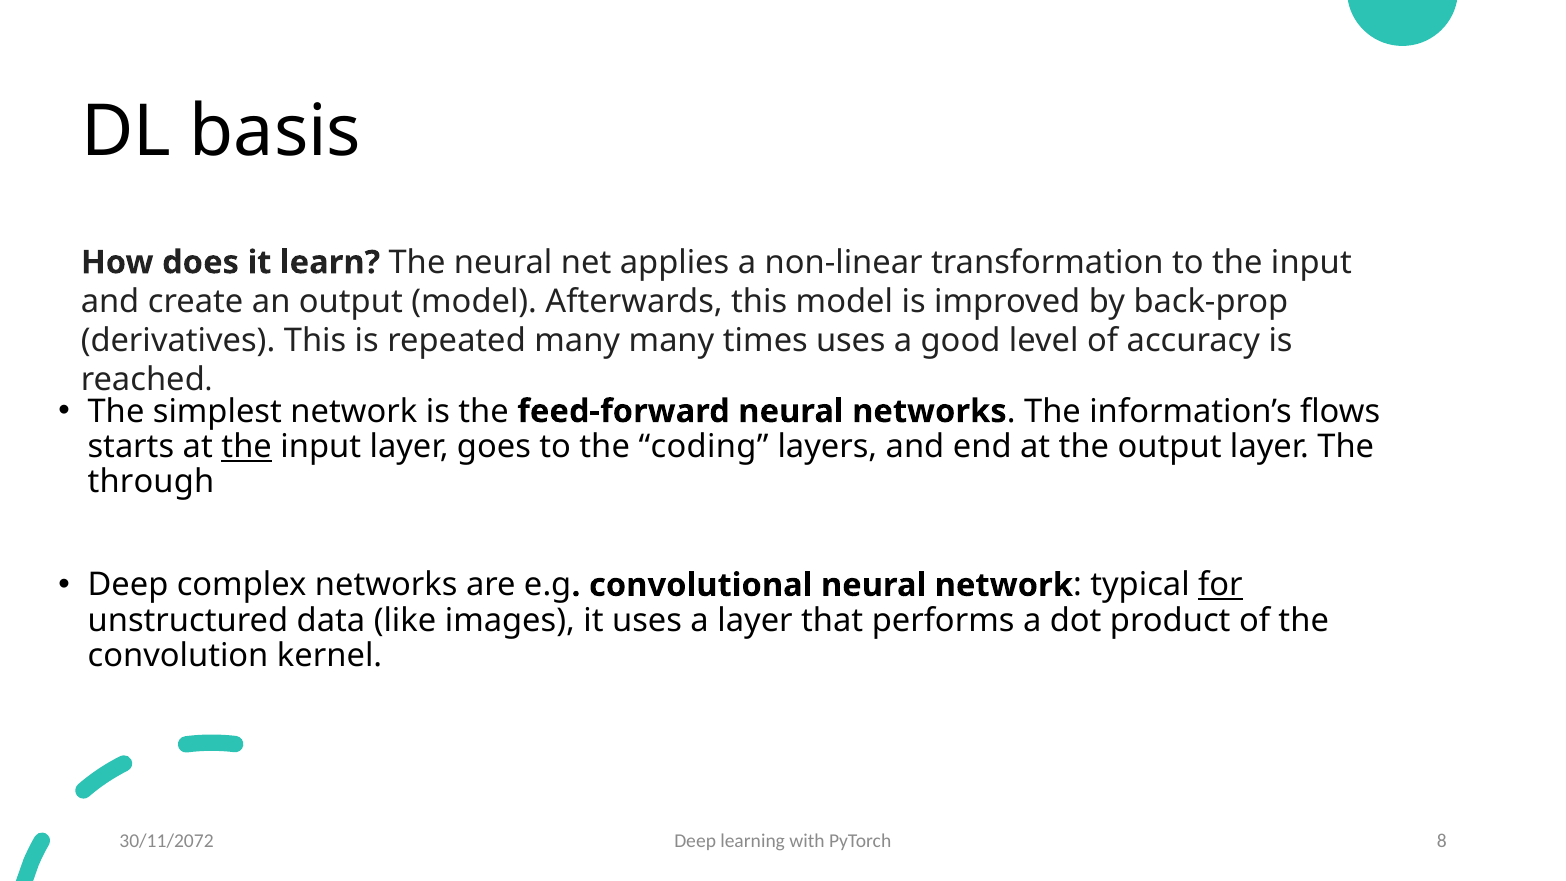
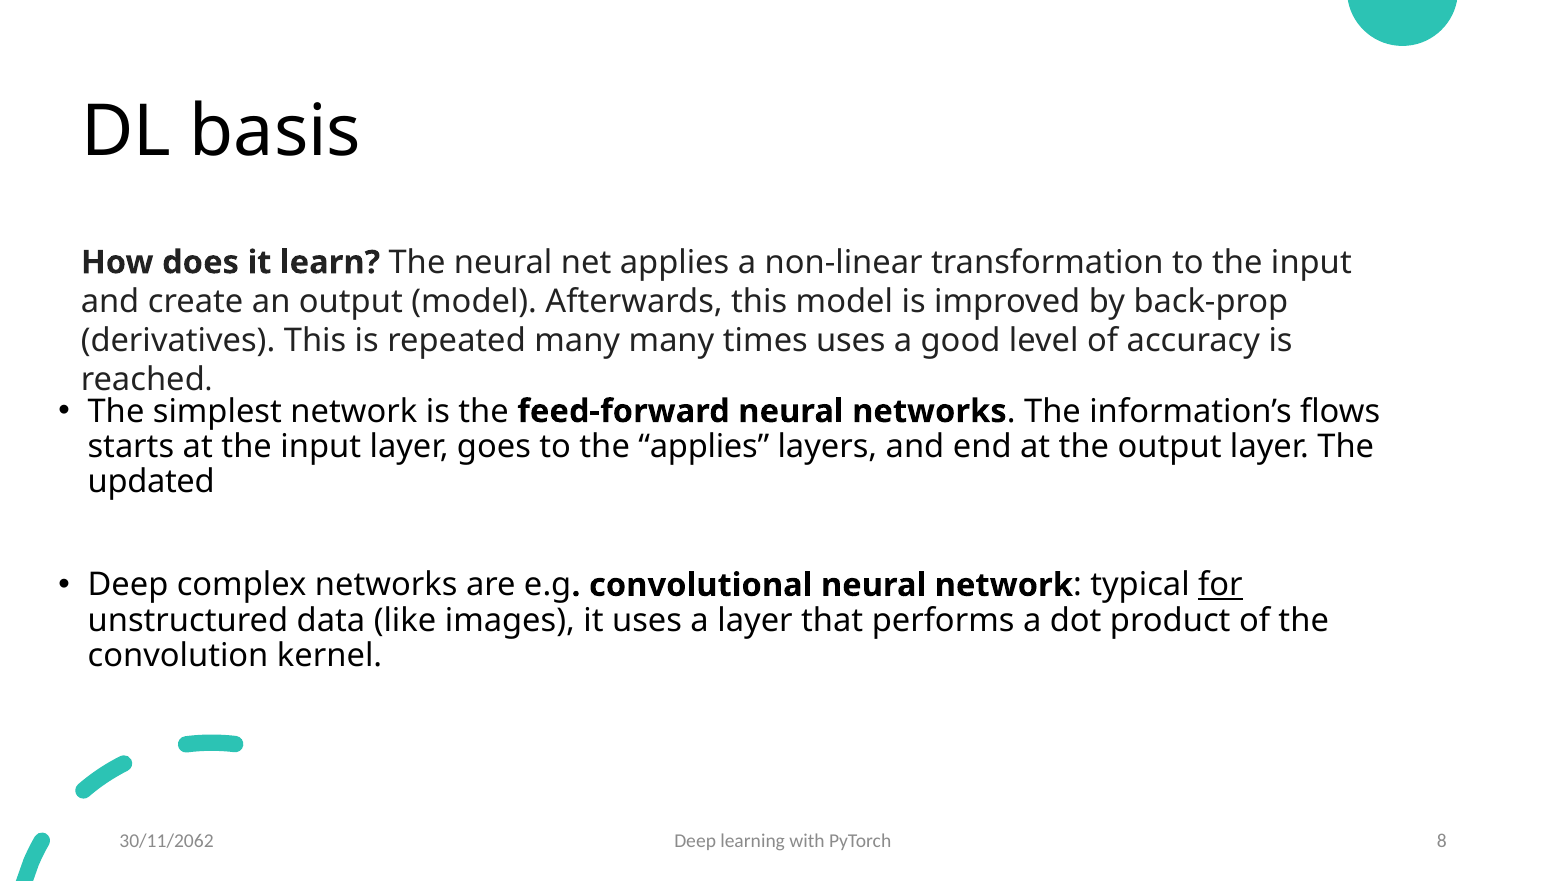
the at (247, 447) underline: present -> none
the coding: coding -> applies
through: through -> updated
30/11/2072: 30/11/2072 -> 30/11/2062
